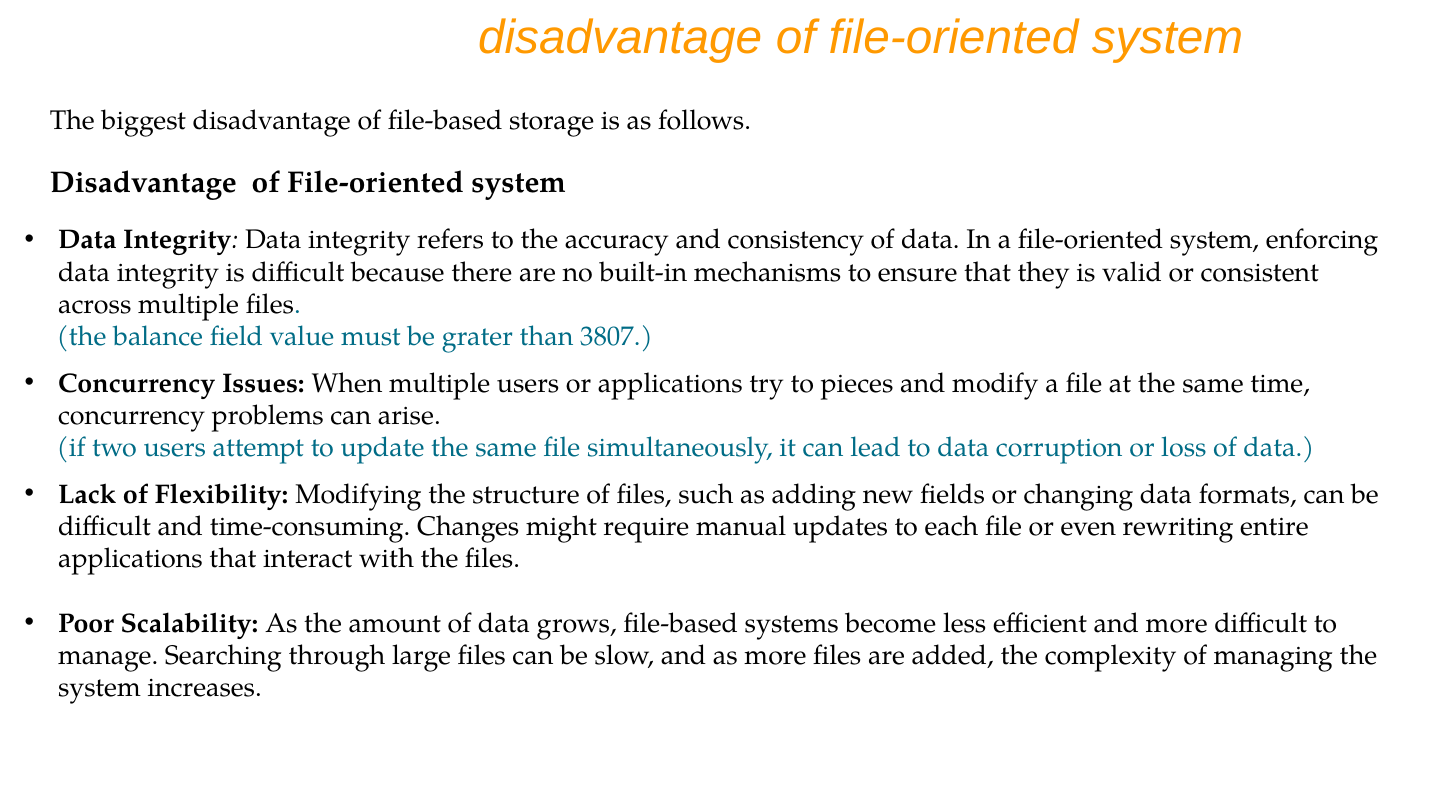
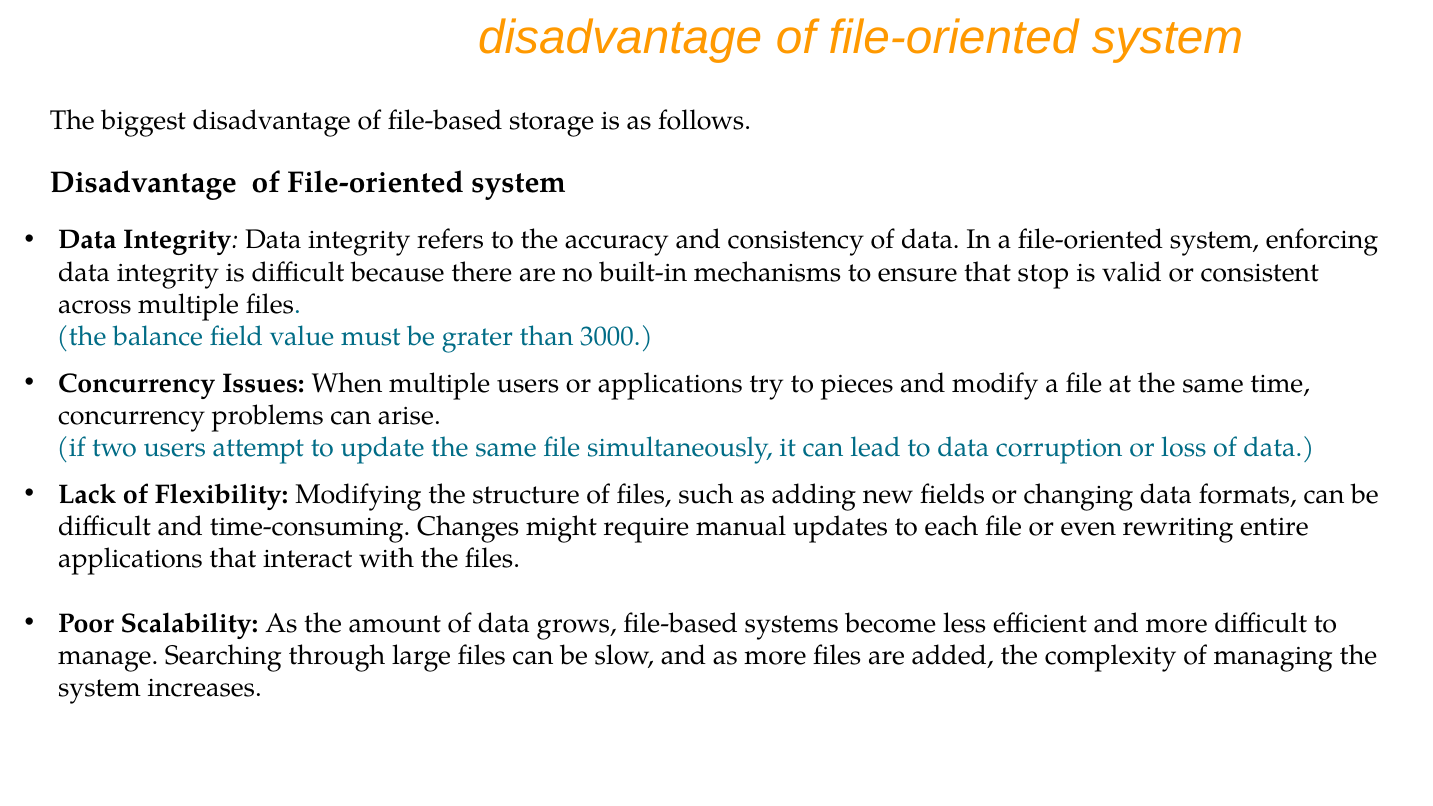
they: they -> stop
3807: 3807 -> 3000
